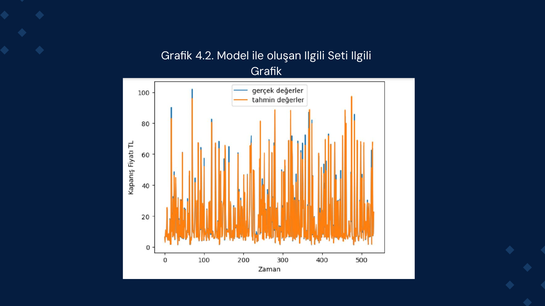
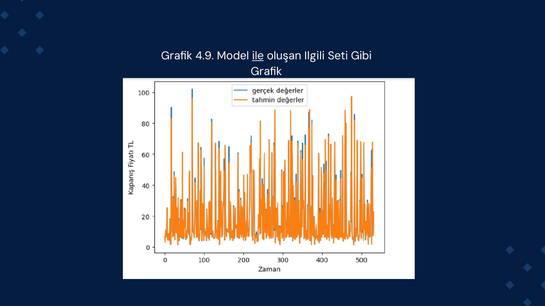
4.2: 4.2 -> 4.9
ile underline: none -> present
Seti Ilgili: Ilgili -> Gibi
